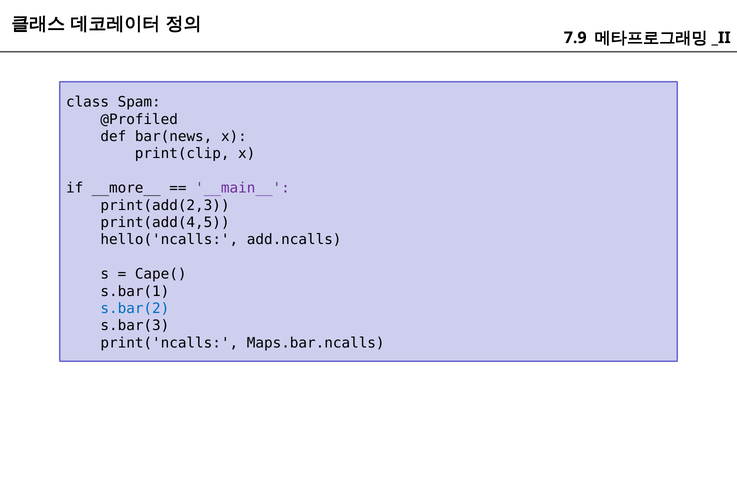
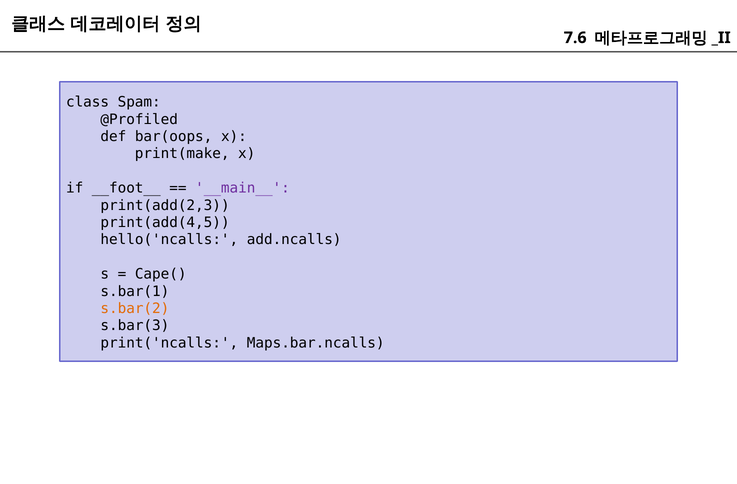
7.9: 7.9 -> 7.6
bar(news: bar(news -> bar(oops
print(clip: print(clip -> print(make
__more__: __more__ -> __foot__
s.bar(2 colour: blue -> orange
